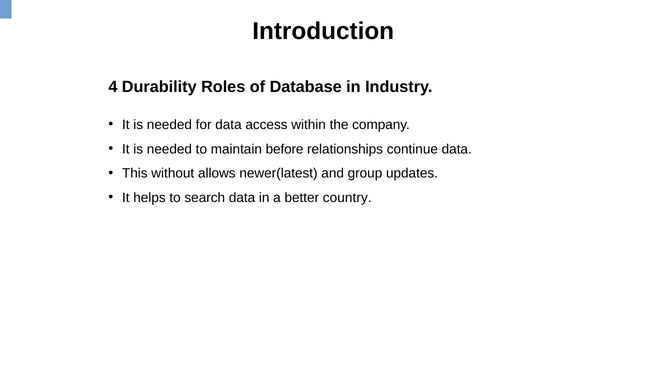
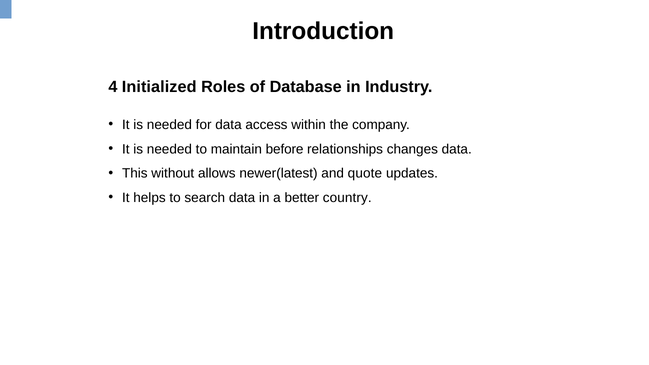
Durability: Durability -> Initialized
continue: continue -> changes
group: group -> quote
